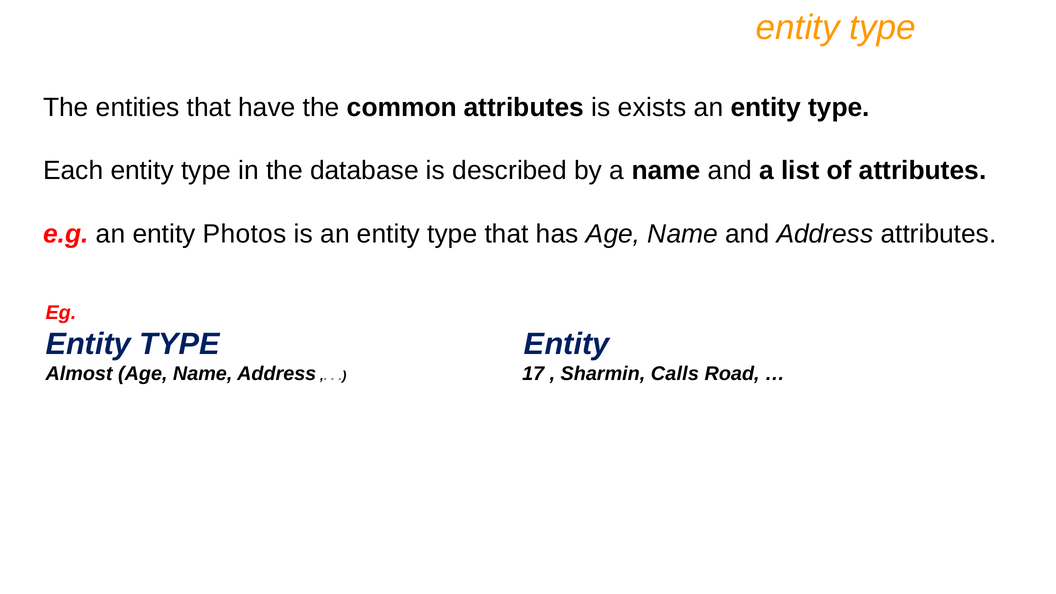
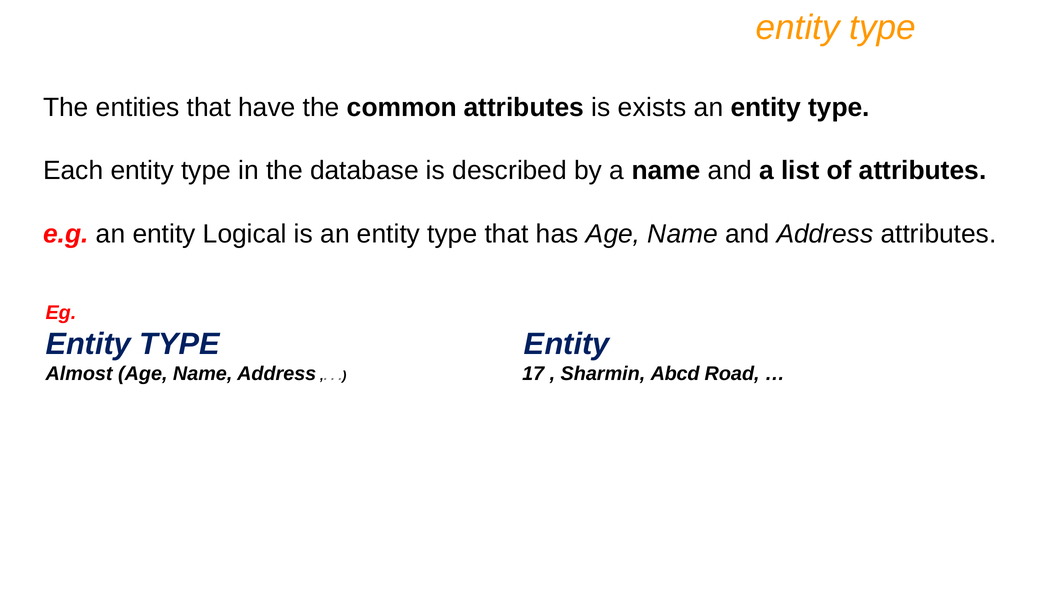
Photos: Photos -> Logical
Calls: Calls -> Abcd
